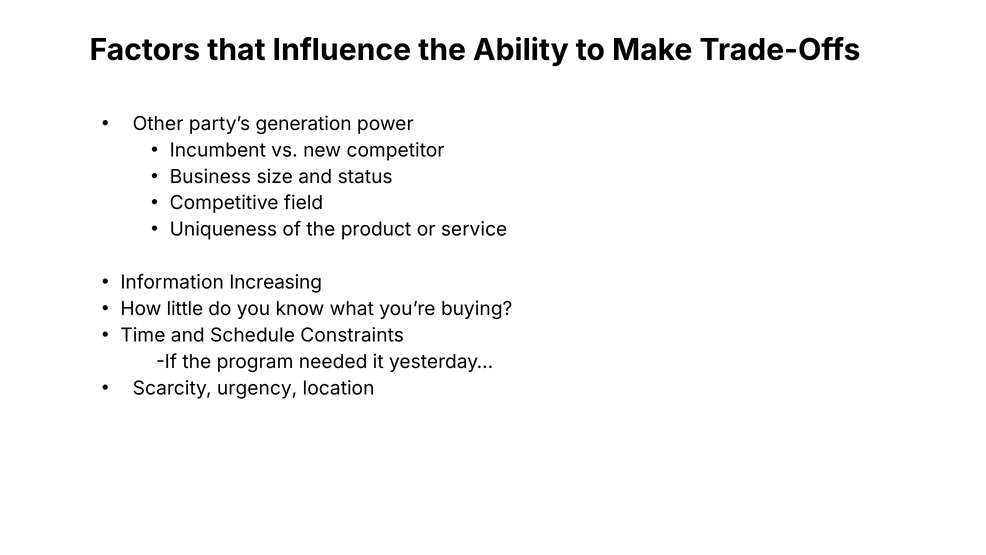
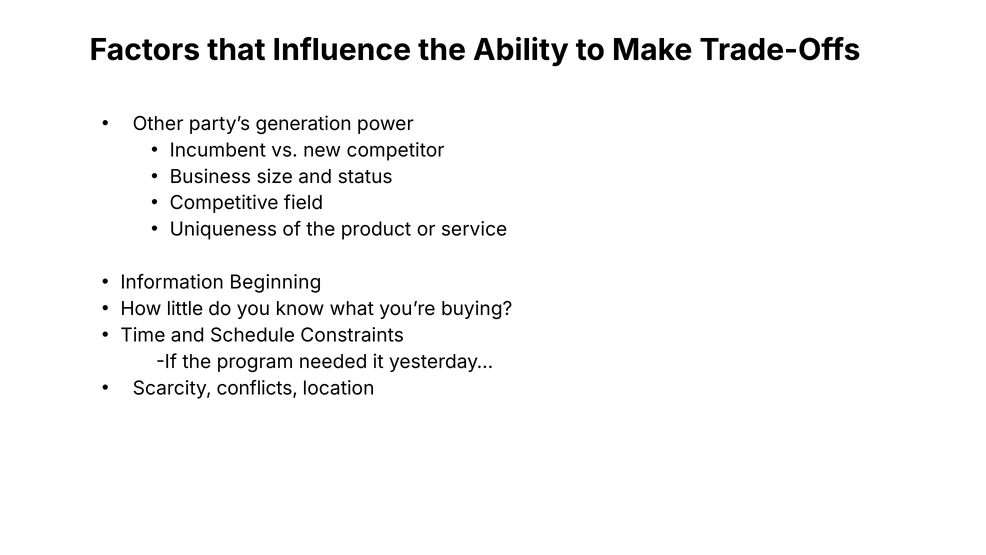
Increasing: Increasing -> Beginning
urgency: urgency -> conflicts
